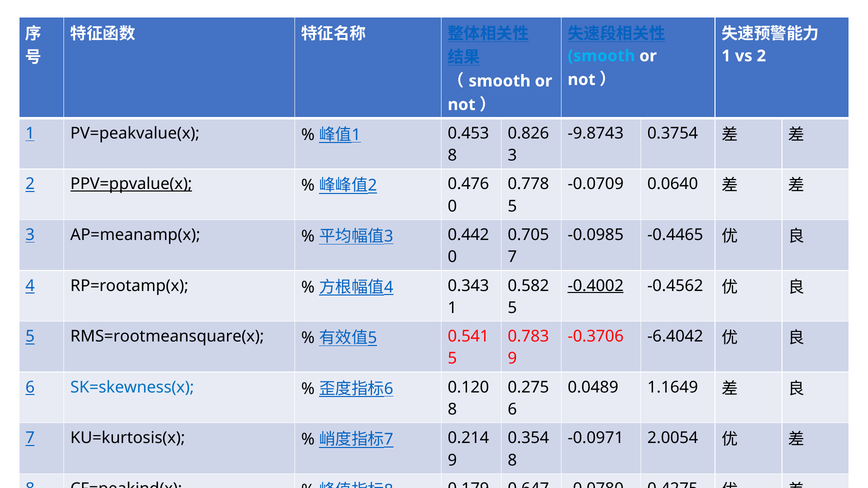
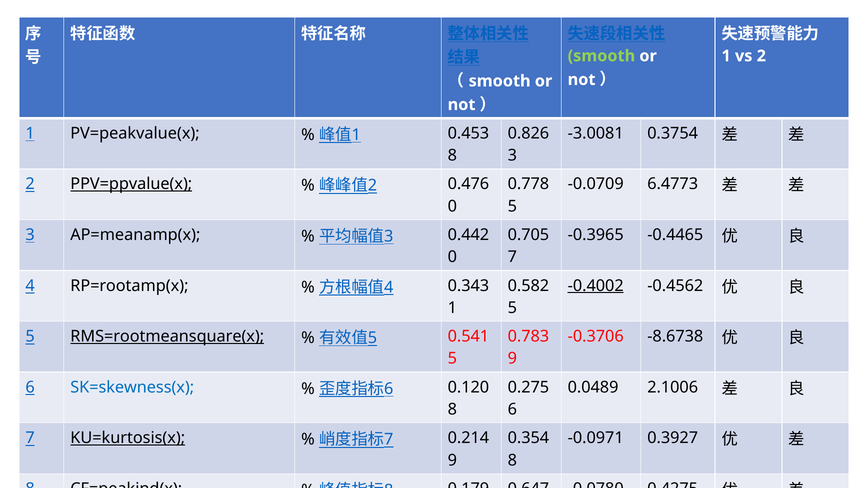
smooth at (601, 56) colour: light blue -> light green
-9.8743: -9.8743 -> -3.0081
0.0640: 0.0640 -> 6.4773
-0.0985: -0.0985 -> -0.3965
RMS=rootmeansquare(x underline: none -> present
-6.4042: -6.4042 -> -8.6738
1.1649: 1.1649 -> 2.1006
KU=kurtosis(x underline: none -> present
2.0054: 2.0054 -> 0.3927
